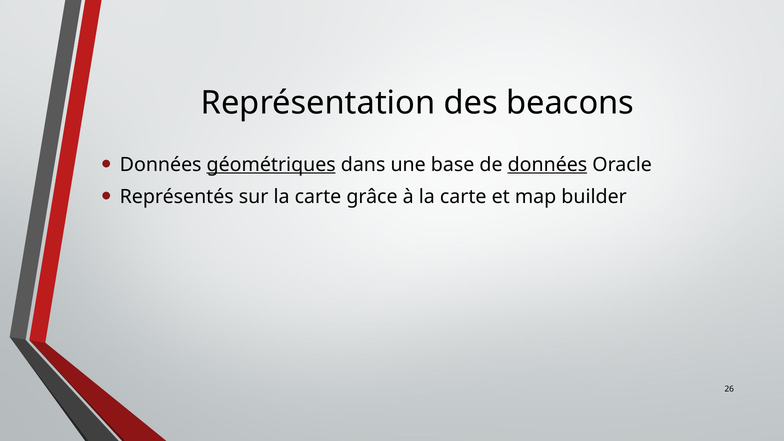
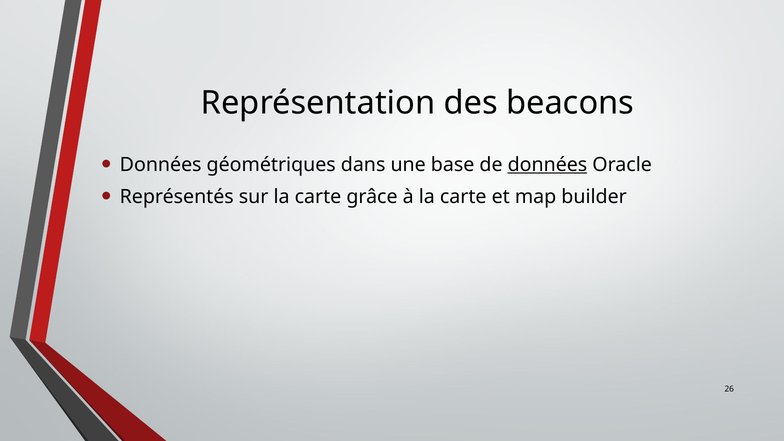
géométriques underline: present -> none
